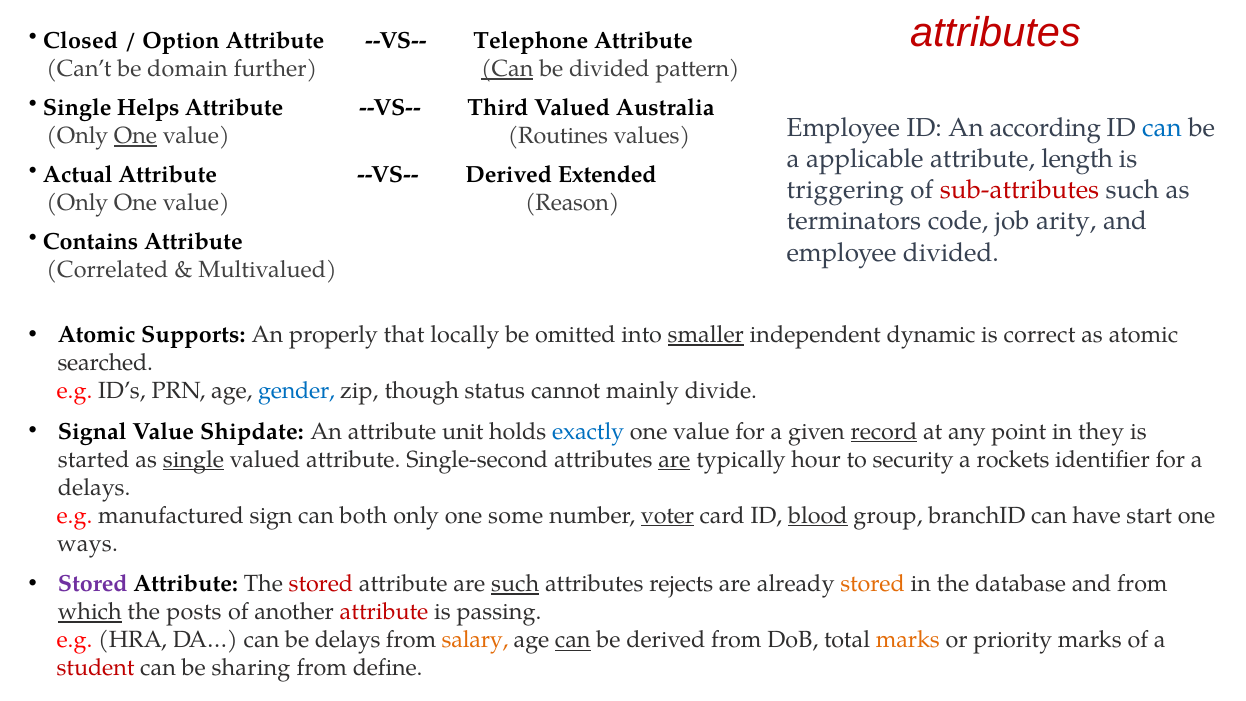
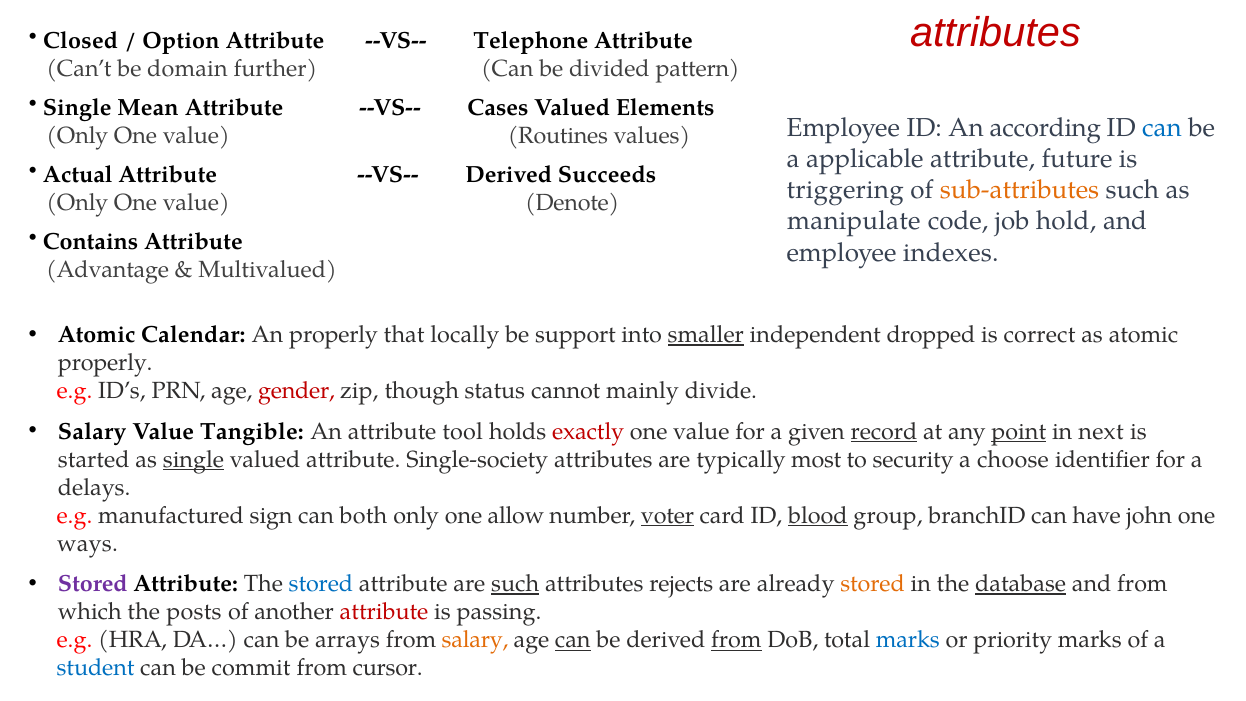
Can at (507, 69) underline: present -> none
Helps: Helps -> Mean
Third: Third -> Cases
Australia: Australia -> Elements
One at (136, 136) underline: present -> none
length: length -> future
Extended: Extended -> Succeeds
sub-attributes colour: red -> orange
Reason: Reason -> Denote
terminators: terminators -> manipulate
arity: arity -> hold
employee divided: divided -> indexes
Correlated: Correlated -> Advantage
Supports: Supports -> Calendar
omitted: omitted -> support
dynamic: dynamic -> dropped
searched at (105, 363): searched -> properly
gender colour: blue -> red
Signal at (92, 431): Signal -> Salary
Shipdate: Shipdate -> Tangible
unit: unit -> tool
exactly colour: blue -> red
point underline: none -> present
they: they -> next
Single-second: Single-second -> Single-society
are at (674, 459) underline: present -> none
hour: hour -> most
rockets: rockets -> choose
some: some -> allow
start: start -> john
stored at (321, 584) colour: red -> blue
database underline: none -> present
which underline: present -> none
be delays: delays -> arrays
from at (736, 640) underline: none -> present
marks at (908, 640) colour: orange -> blue
student colour: red -> blue
sharing: sharing -> commit
define: define -> cursor
